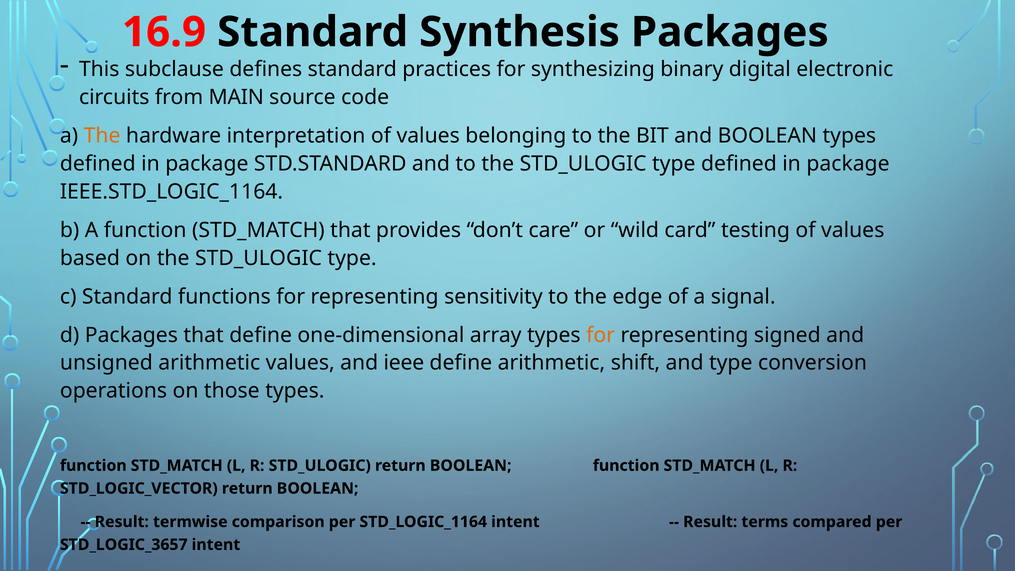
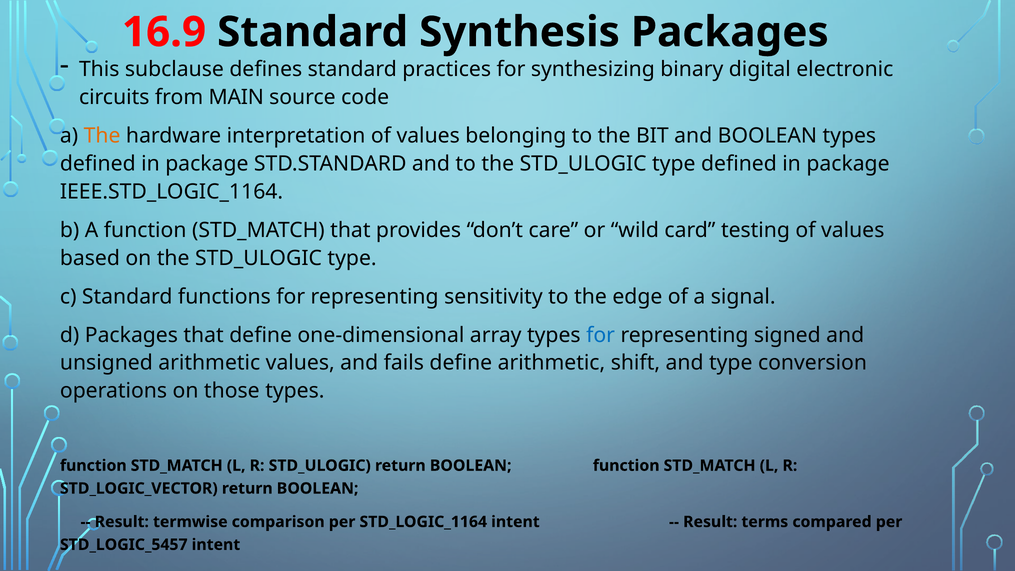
for at (601, 335) colour: orange -> blue
ieee: ieee -> fails
STD_LOGIC_3657: STD_LOGIC_3657 -> STD_LOGIC_5457
